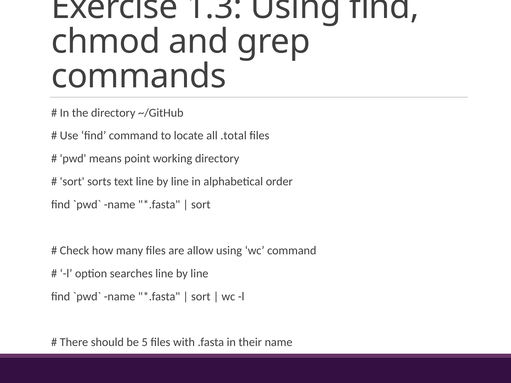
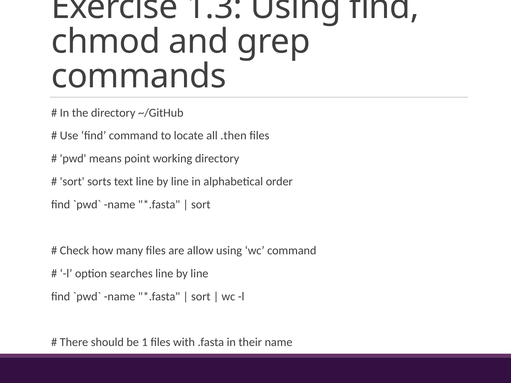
.total: .total -> .then
5: 5 -> 1
